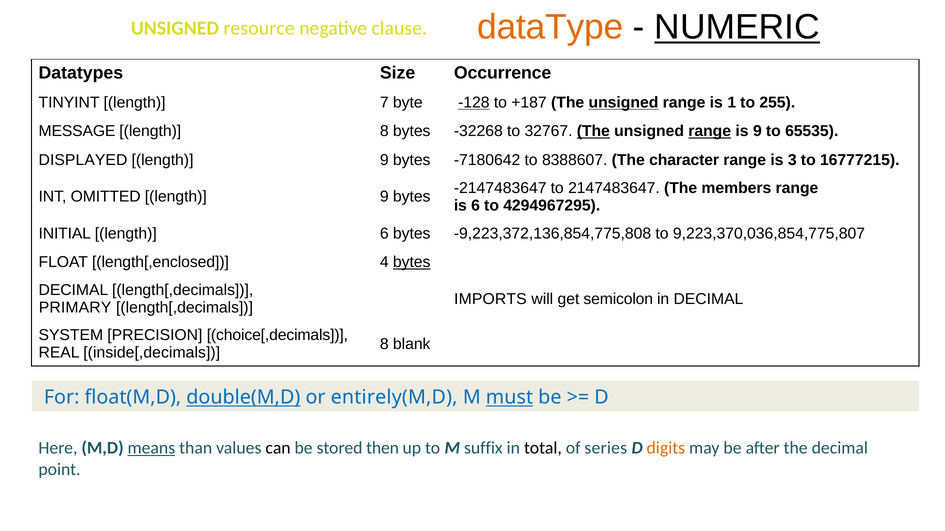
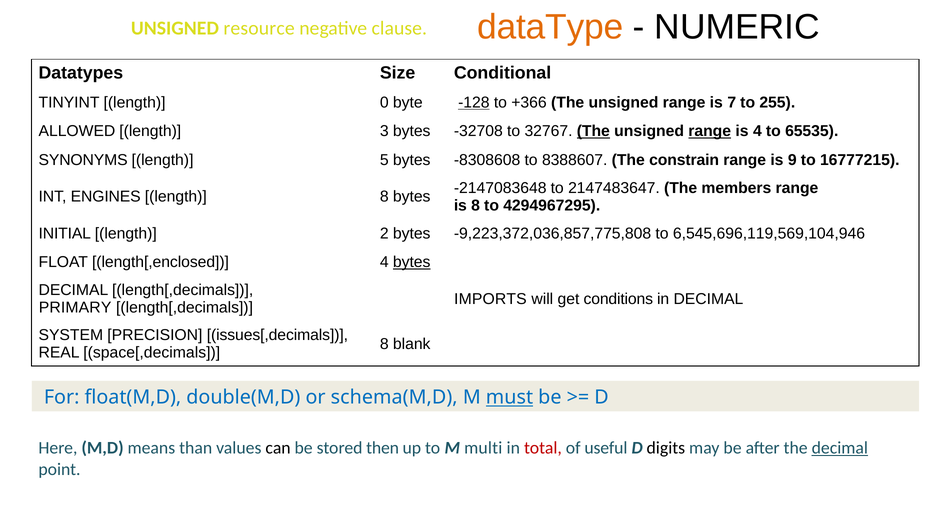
NUMERIC underline: present -> none
Occurrence: Occurrence -> Conditional
7: 7 -> 0
+187: +187 -> +366
unsigned at (623, 103) underline: present -> none
1: 1 -> 7
MESSAGE: MESSAGE -> ALLOWED
length 8: 8 -> 3
-32268: -32268 -> -32708
is 9: 9 -> 4
DISPLAYED: DISPLAYED -> SYNONYMS
9 at (384, 160): 9 -> 5
-7180642: -7180642 -> -8308608
character: character -> constrain
3: 3 -> 9
-2147483647: -2147483647 -> -2147083648
OMITTED: OMITTED -> ENGINES
9 at (384, 197): 9 -> 8
is 6: 6 -> 8
length 6: 6 -> 2
-9,223,372,136,854,775,808: -9,223,372,136,854,775,808 -> -9,223,372,036,857,775,808
9,223,370,036,854,775,807: 9,223,370,036,854,775,807 -> 6,545,696,119,569,104,946
semicolon: semicolon -> conditions
choice[,decimals: choice[,decimals -> issues[,decimals
inside[,decimals: inside[,decimals -> space[,decimals
double(M,D underline: present -> none
entirely(M,D: entirely(M,D -> schema(M,D
means underline: present -> none
suffix: suffix -> multi
total colour: black -> red
series: series -> useful
digits colour: orange -> black
decimal at (840, 449) underline: none -> present
